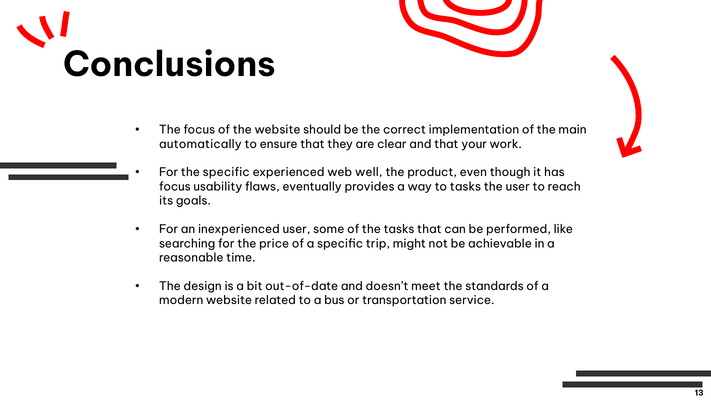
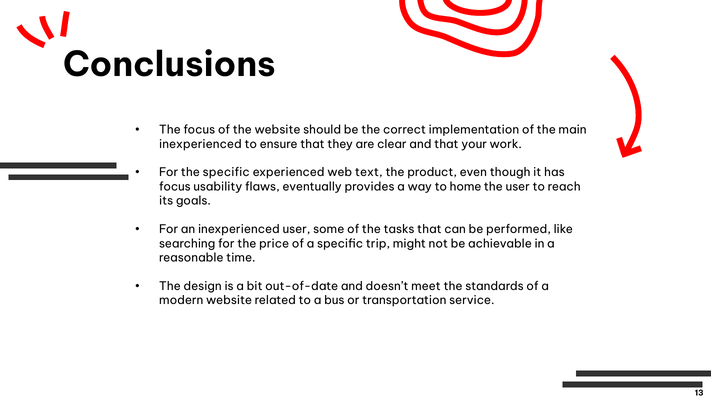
automatically at (200, 144): automatically -> inexperienced
well: well -> text
to tasks: tasks -> home
